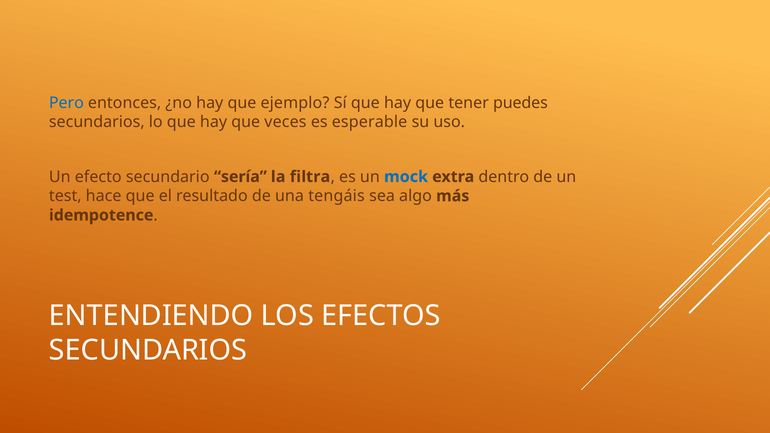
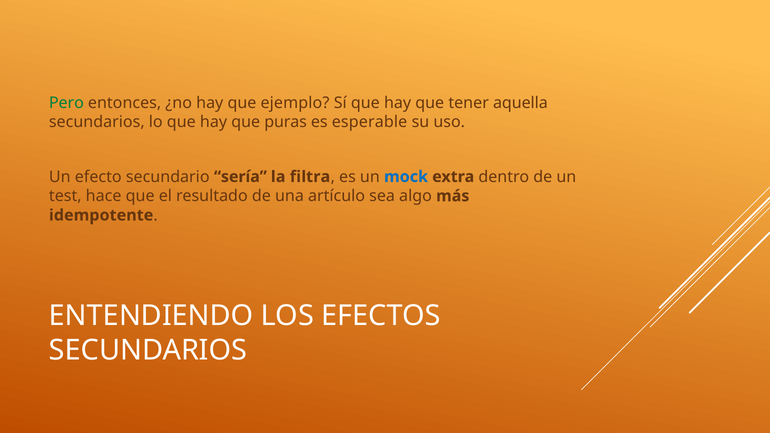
Pero colour: blue -> green
puedes: puedes -> aquella
veces: veces -> puras
tengáis: tengáis -> artículo
idempotence: idempotence -> idempotente
